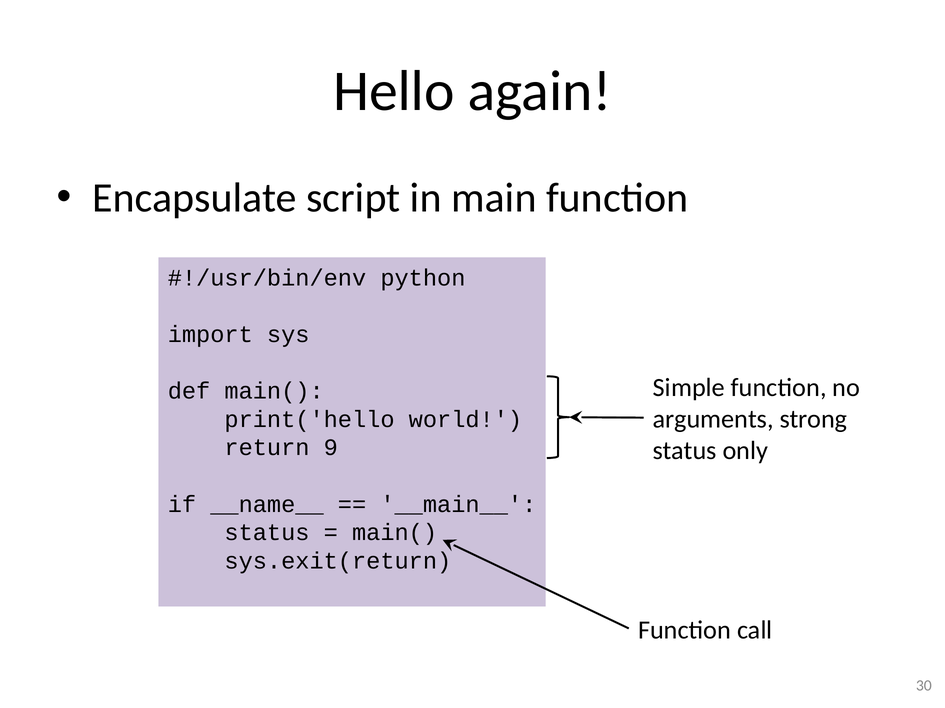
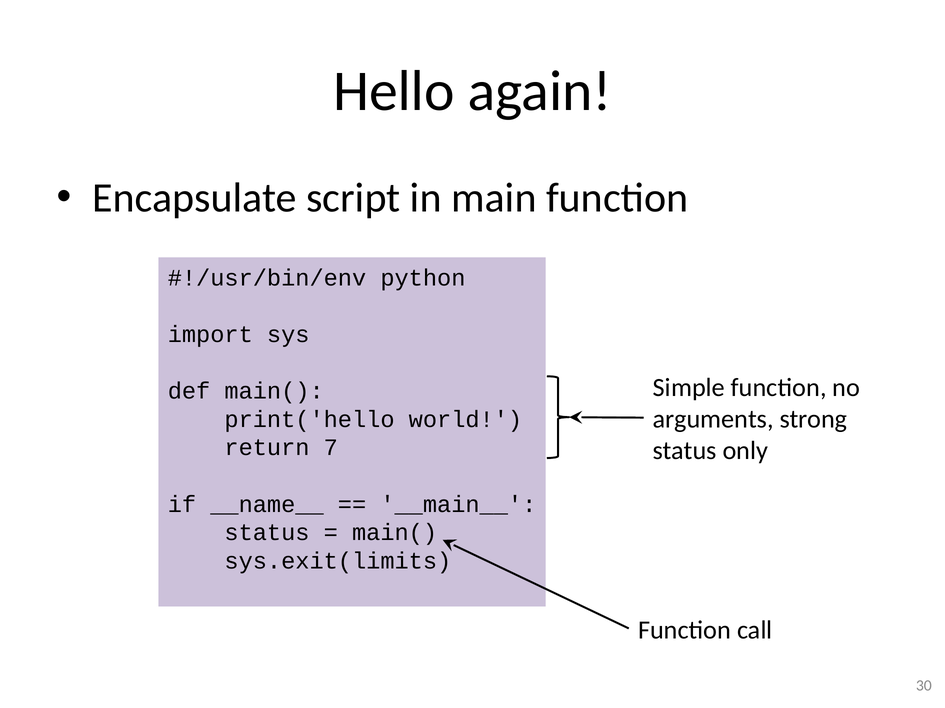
9: 9 -> 7
sys.exit(return: sys.exit(return -> sys.exit(limits
